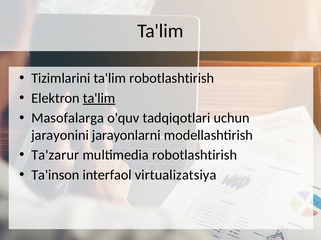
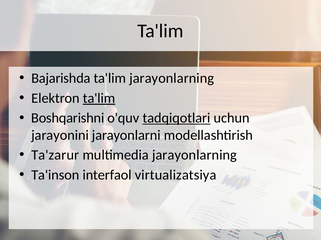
Tizimlarini: Tizimlarini -> Bajarishda
ta'lim robotlashtirish: robotlashtirish -> jarayonlarning
Masofalarga: Masofalarga -> Boshqarishni
tadqiqotlari underline: none -> present
multimedia robotlashtirish: robotlashtirish -> jarayonlarning
